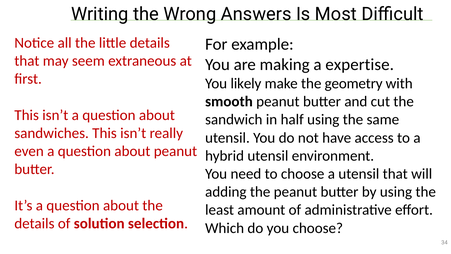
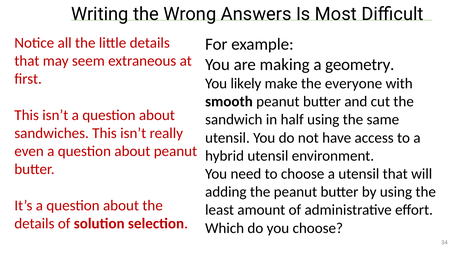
expertise: expertise -> geometry
geometry: geometry -> everyone
